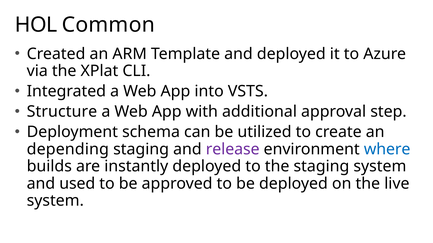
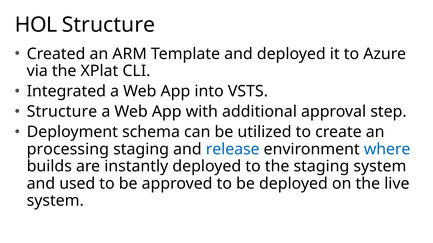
HOL Common: Common -> Structure
depending: depending -> processing
release colour: purple -> blue
